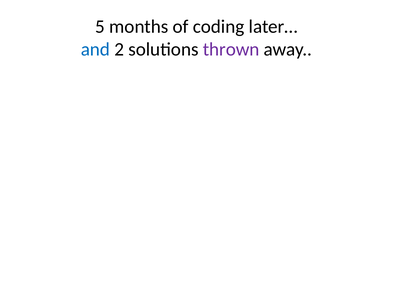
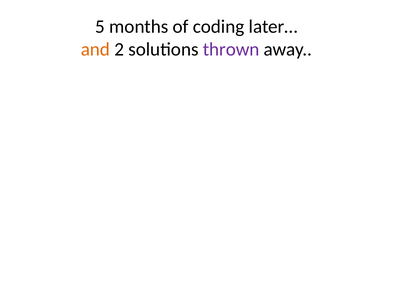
and colour: blue -> orange
